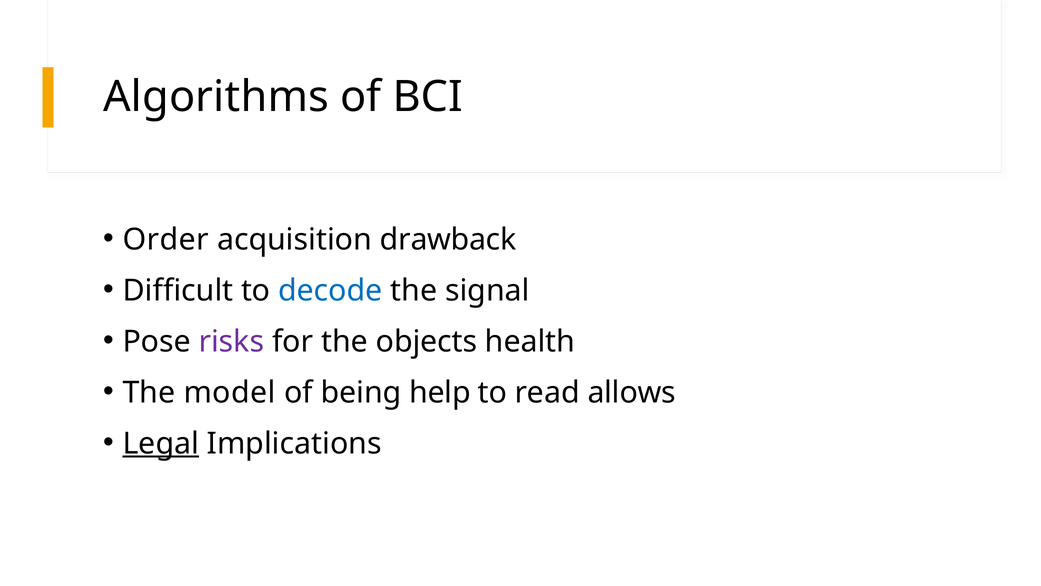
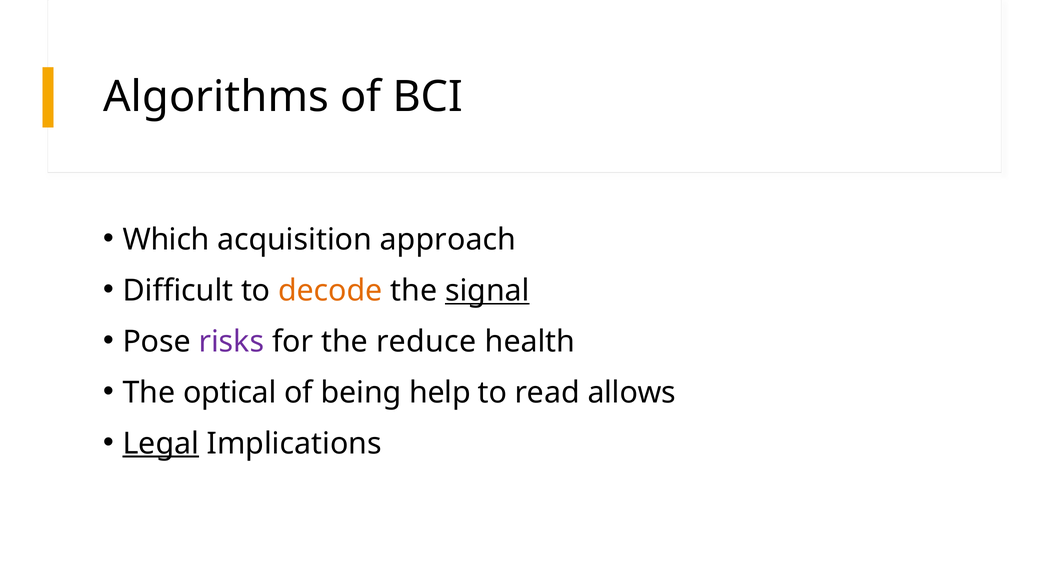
Order: Order -> Which
drawback: drawback -> approach
decode colour: blue -> orange
signal underline: none -> present
objects: objects -> reduce
model: model -> optical
